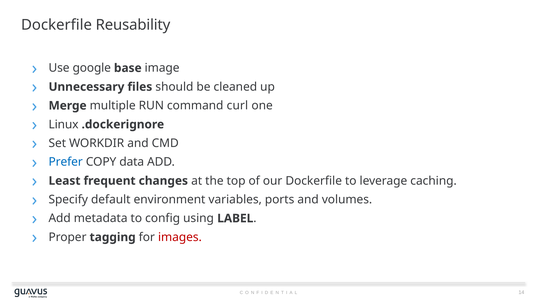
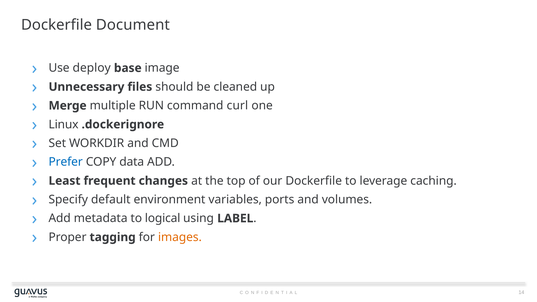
Reusability: Reusability -> Document
google: google -> deploy
config: config -> logical
images colour: red -> orange
